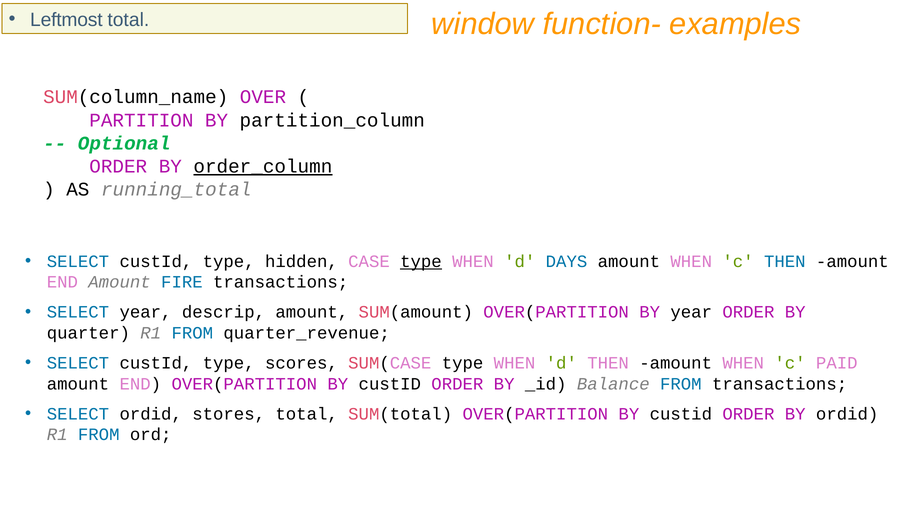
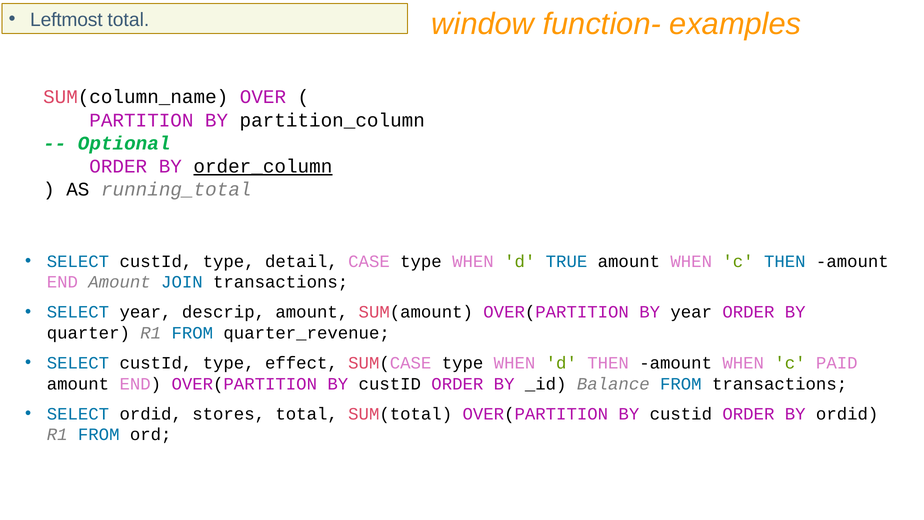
hidden: hidden -> detail
type at (421, 261) underline: present -> none
DAYS: DAYS -> TRUE
FIRE: FIRE -> JOIN
scores: scores -> effect
